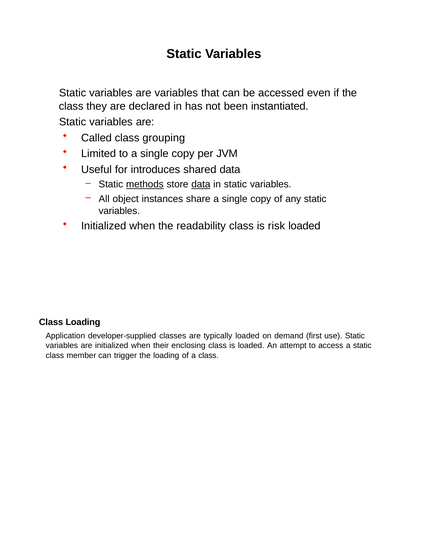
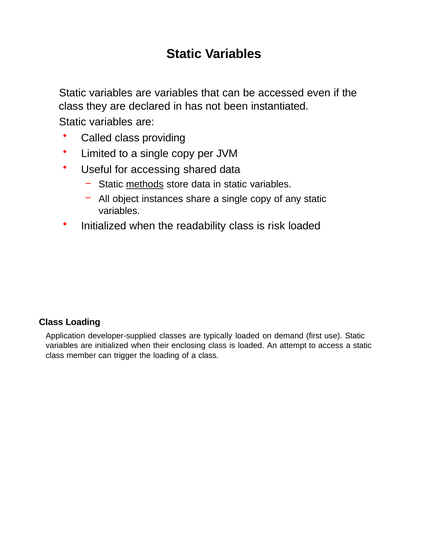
grouping: grouping -> providing
introduces: introduces -> accessing
data at (201, 184) underline: present -> none
